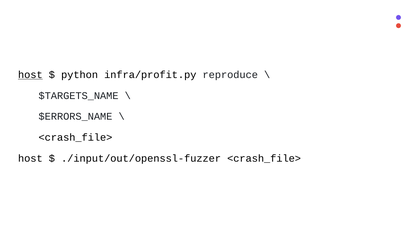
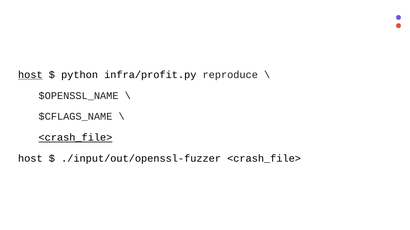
$TARGETS_NAME: $TARGETS_NAME -> $OPENSSL_NAME
$ERRORS_NAME: $ERRORS_NAME -> $CFLAGS_NAME
<crash_file> at (75, 138) underline: none -> present
